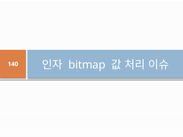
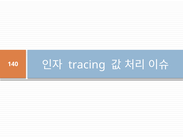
bitmap: bitmap -> tracing
